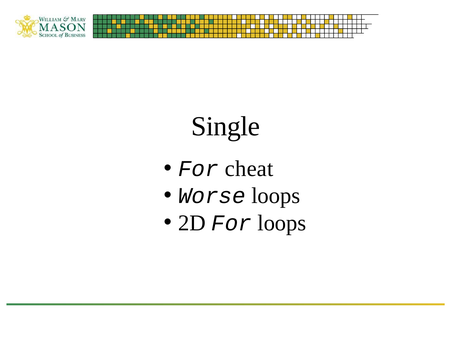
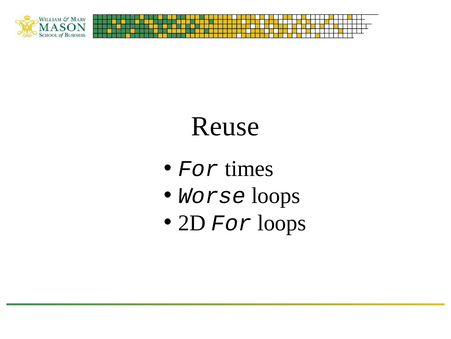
Single: Single -> Reuse
cheat: cheat -> times
